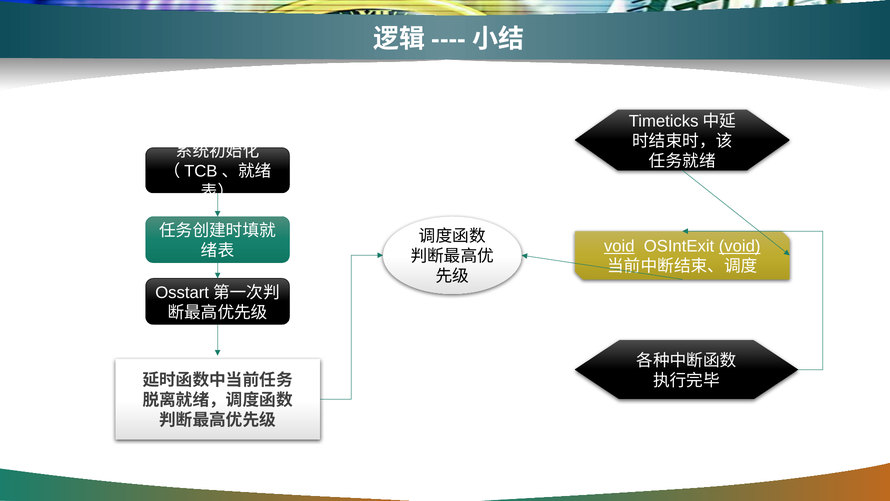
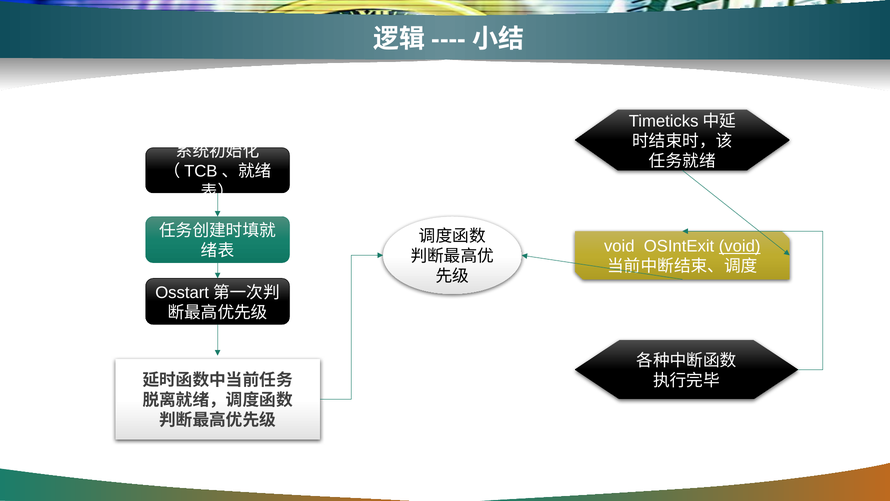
void at (619, 246) underline: present -> none
